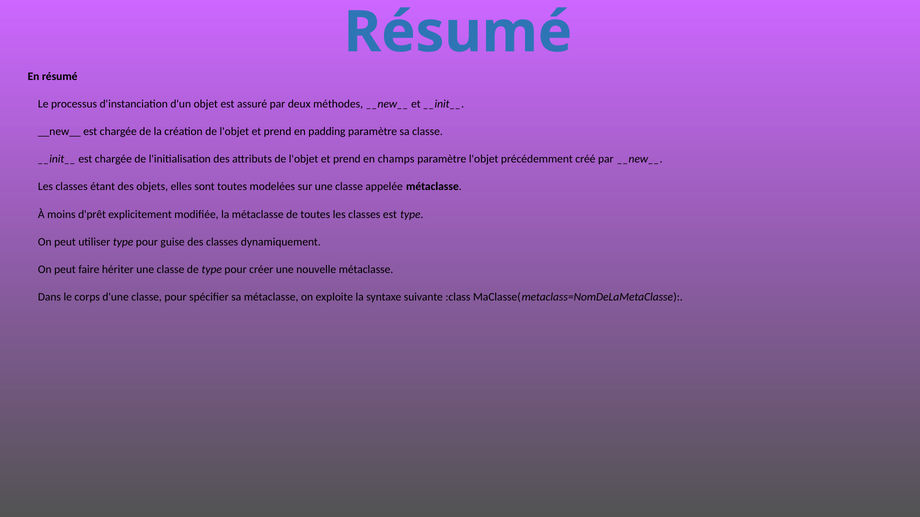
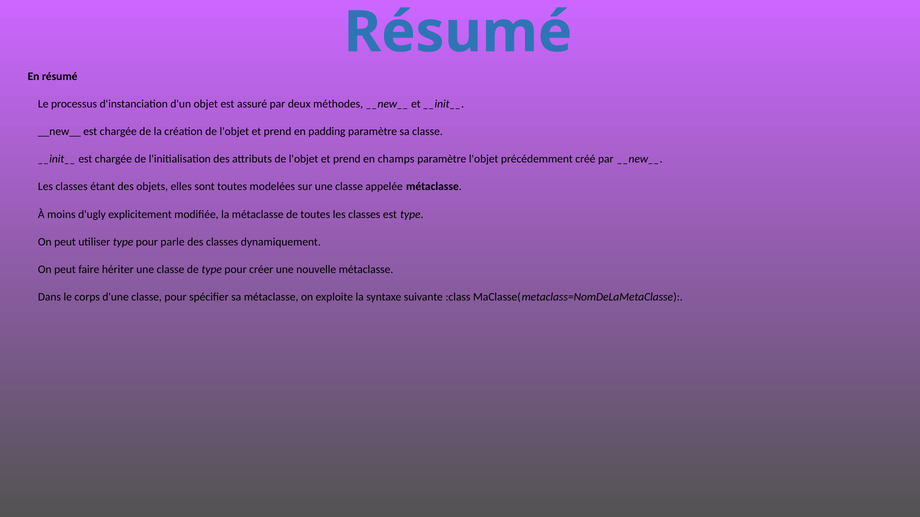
d'prêt: d'prêt -> d'ugly
guise: guise -> parle
